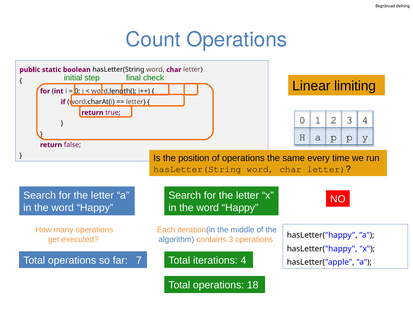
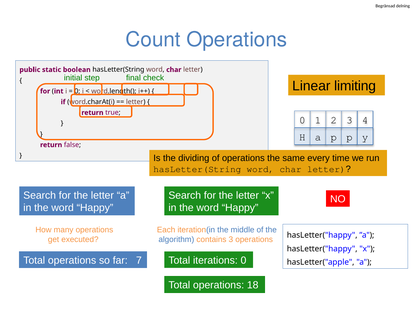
position: position -> dividing
iterations 4: 4 -> 0
